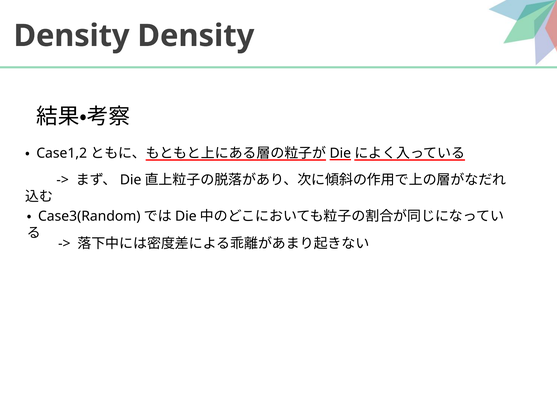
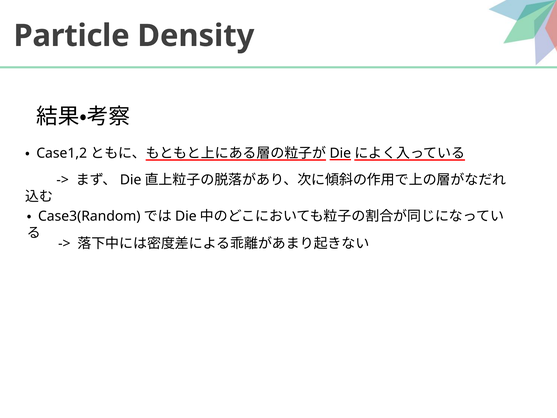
Density at (72, 36): Density -> Particle
